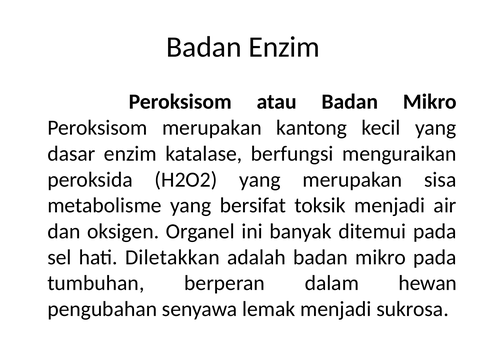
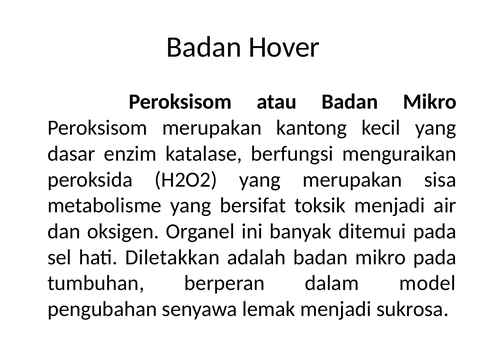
Badan Enzim: Enzim -> Hover
hewan: hewan -> model
